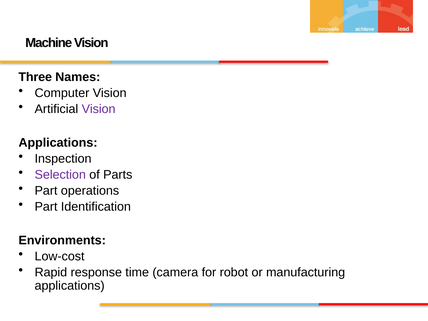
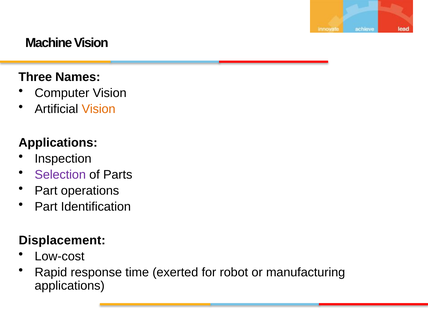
Vision at (99, 109) colour: purple -> orange
Environments: Environments -> Displacement
camera: camera -> exerted
